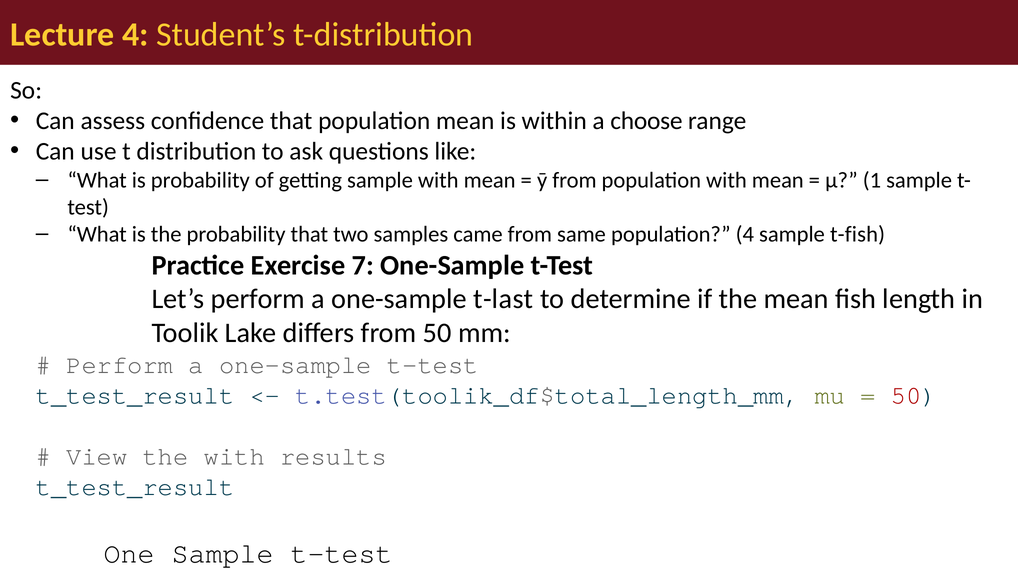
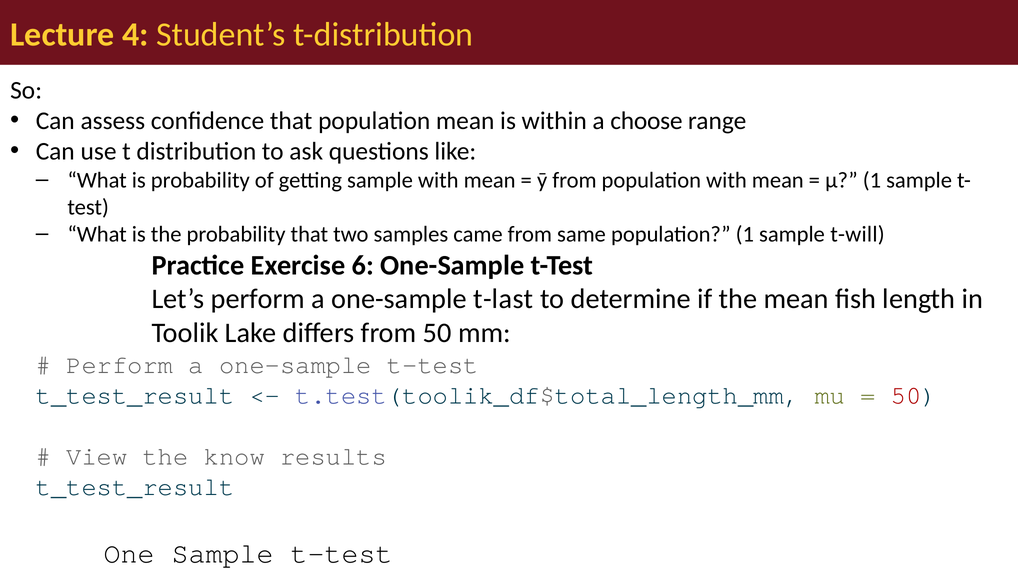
population 4: 4 -> 1
t-fish: t-fish -> t-will
7: 7 -> 6
the with: with -> know
